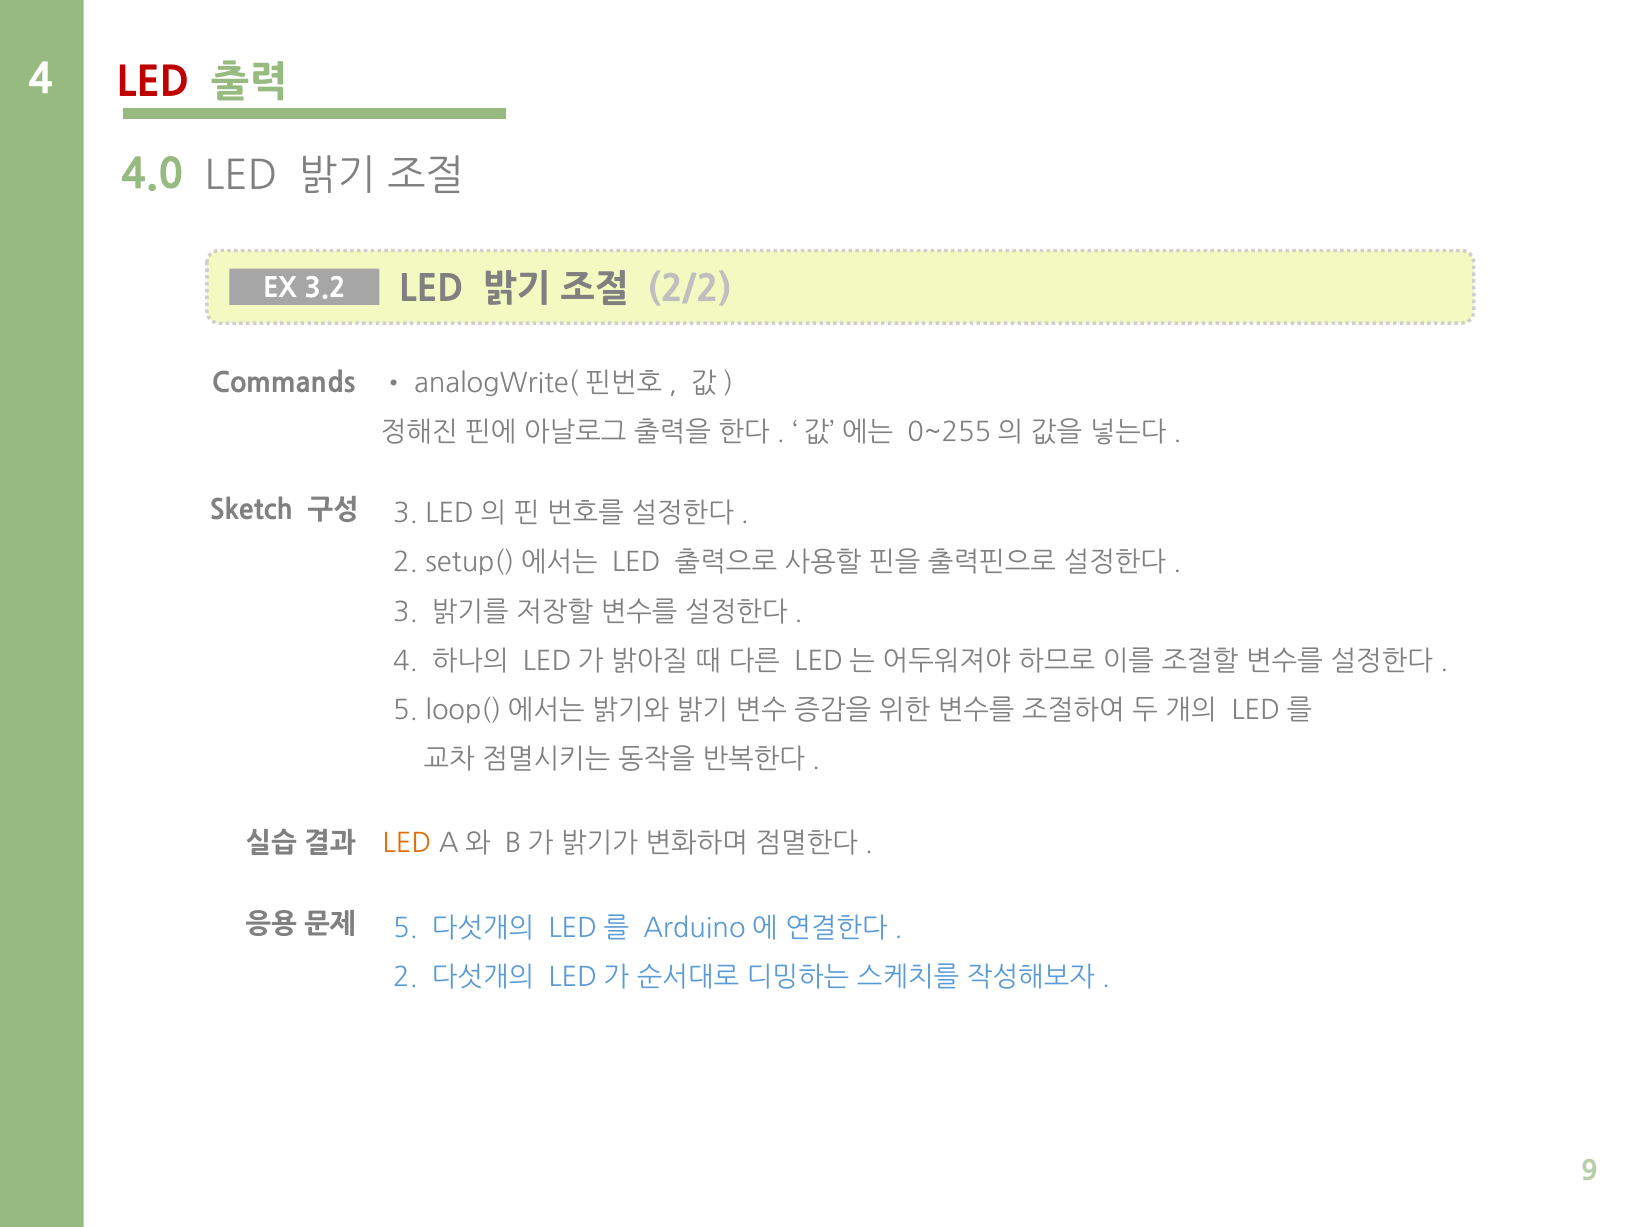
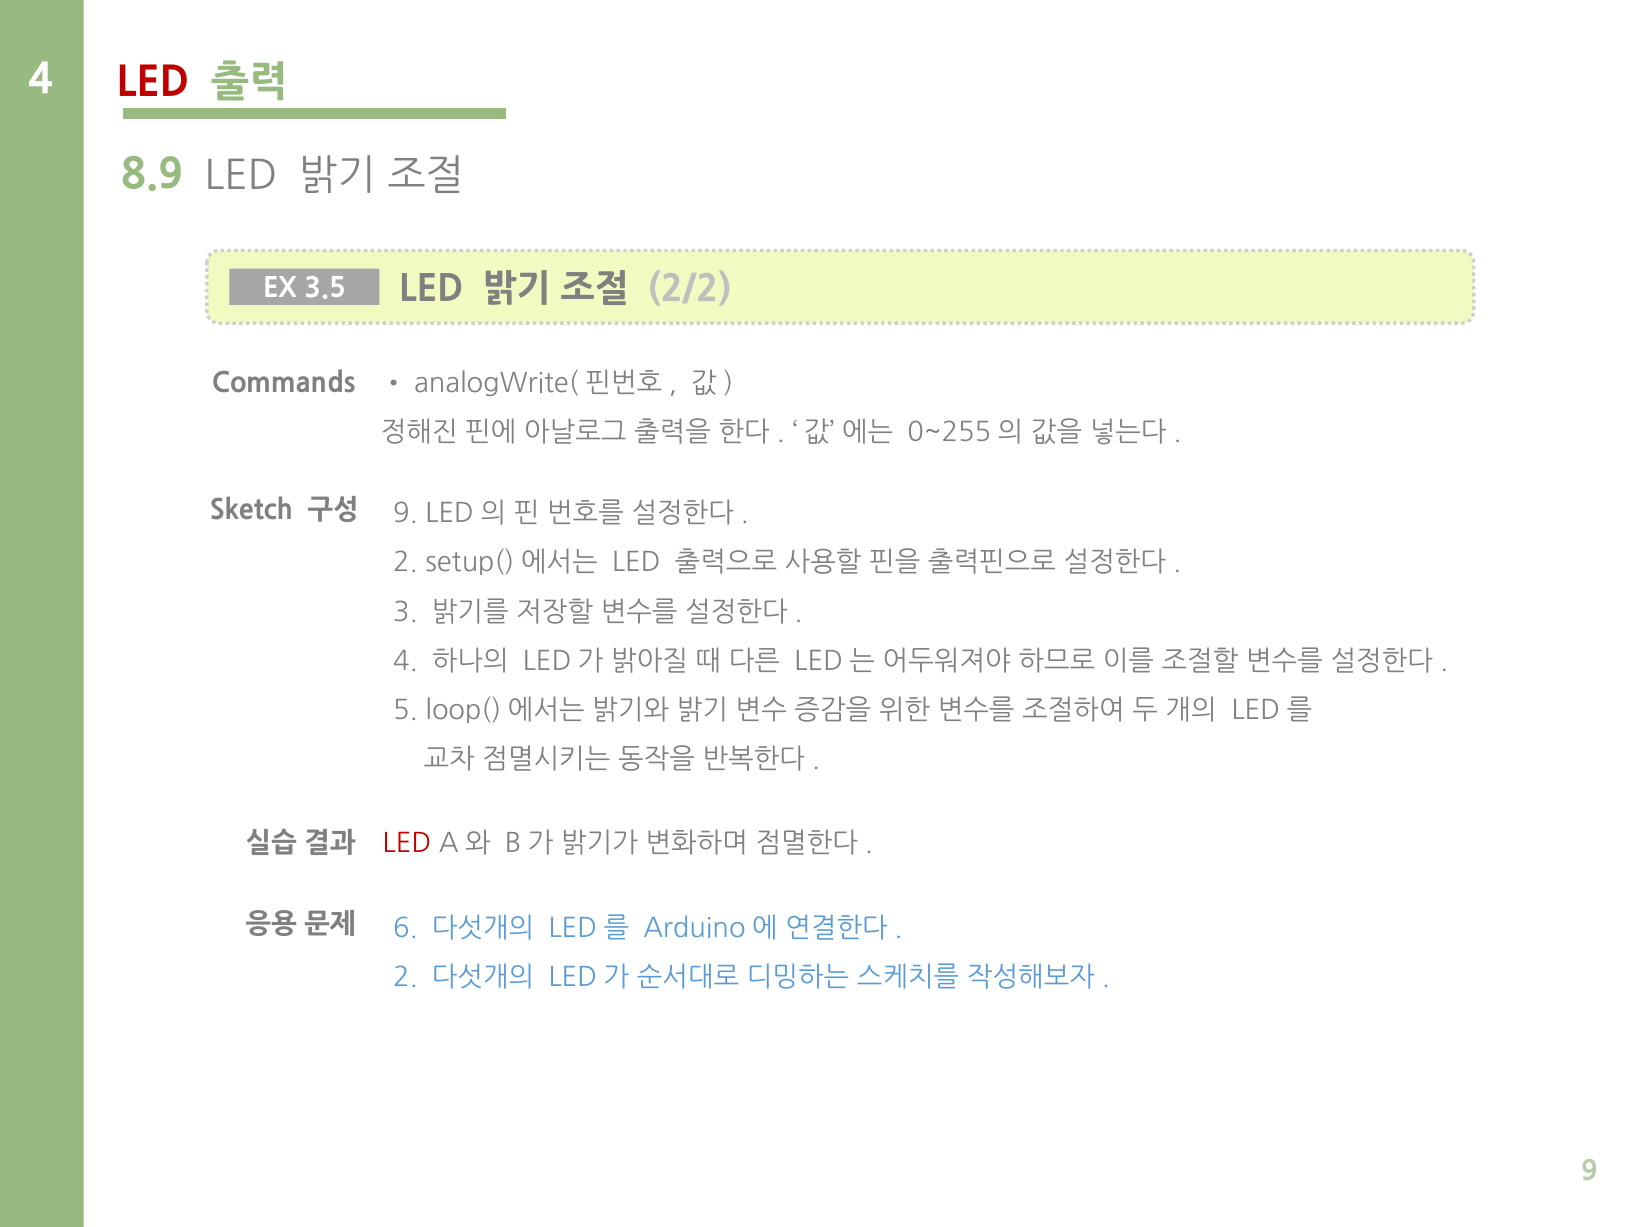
4.0: 4.0 -> 8.9
3.2: 3.2 -> 3.5
3 at (405, 514): 3 -> 9
LED at (407, 844) colour: orange -> red
5 at (405, 928): 5 -> 6
